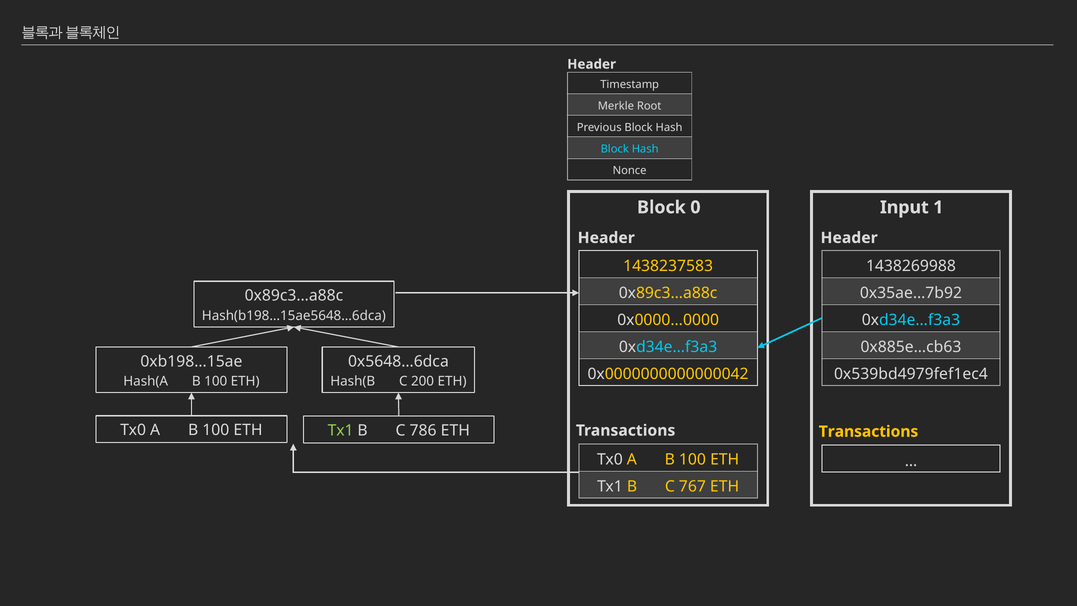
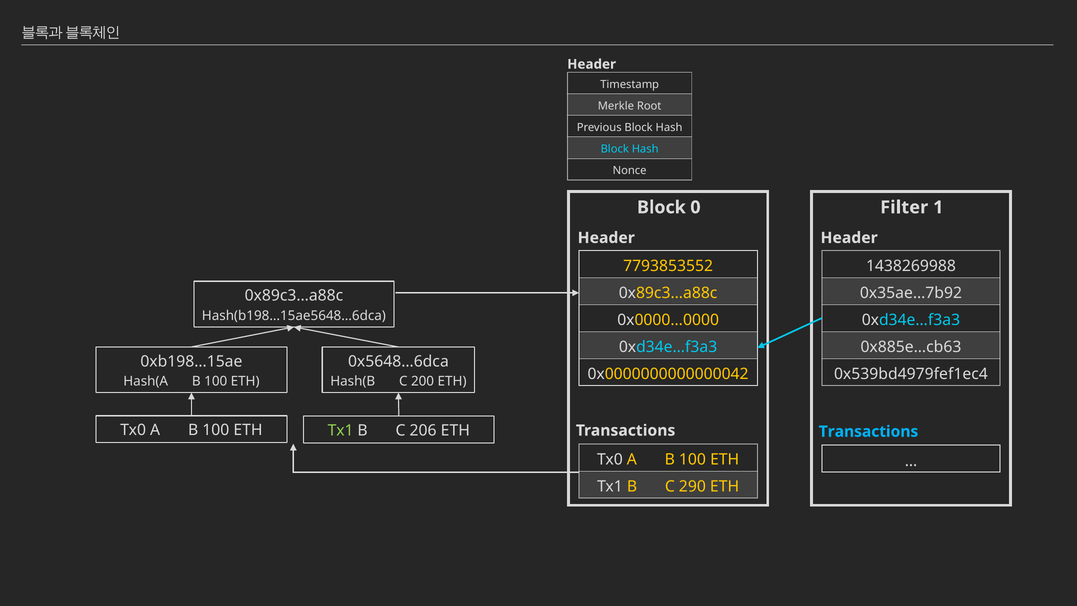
Input: Input -> Filter
1438237583: 1438237583 -> 7793853552
786: 786 -> 206
Transactions at (869, 431) colour: yellow -> light blue
767: 767 -> 290
